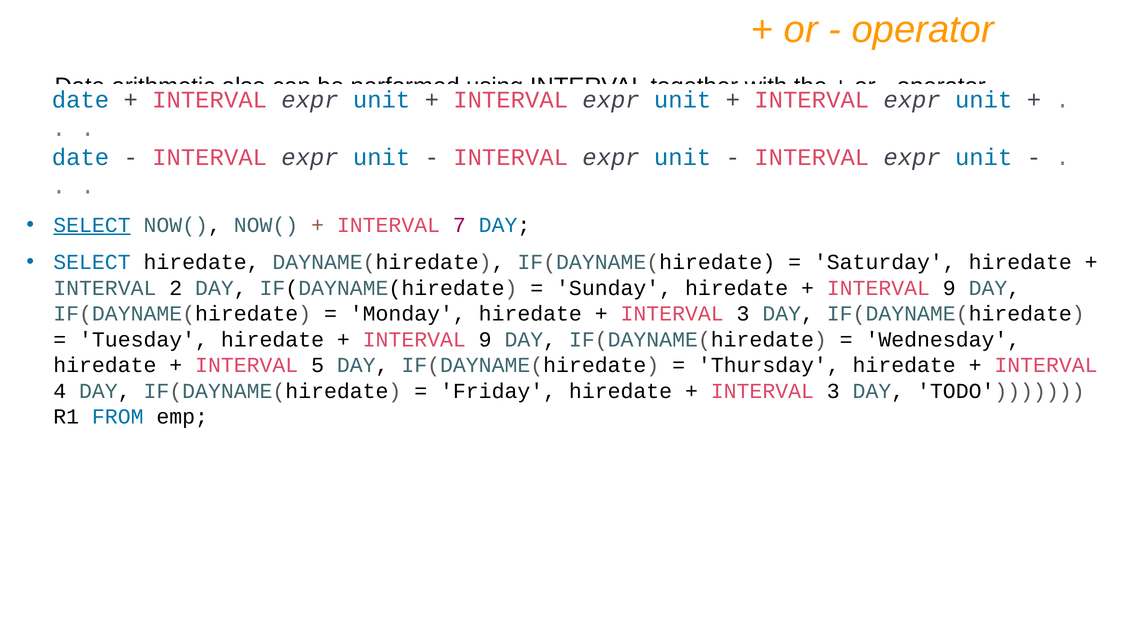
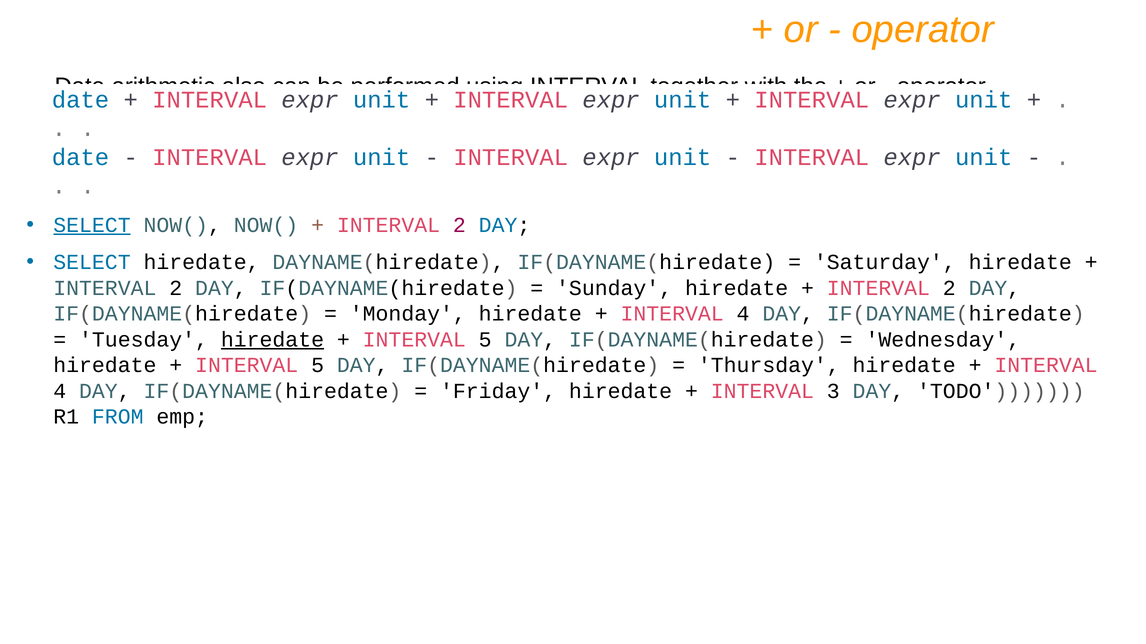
7 at (459, 225): 7 -> 2
9 at (949, 288): 9 -> 2
3 at (743, 314): 3 -> 4
hiredate at (272, 340) underline: none -> present
9 at (485, 340): 9 -> 5
